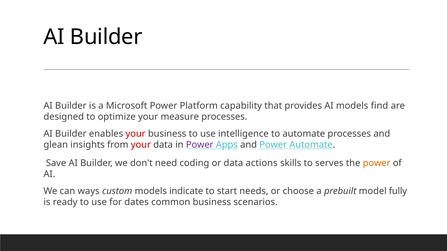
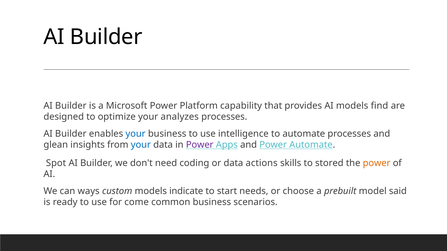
measure: measure -> analyzes
your at (136, 134) colour: red -> blue
your at (141, 145) colour: red -> blue
Save: Save -> Spot
serves: serves -> stored
fully: fully -> said
dates: dates -> come
